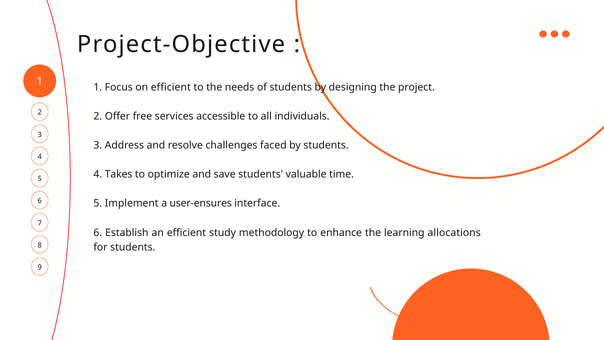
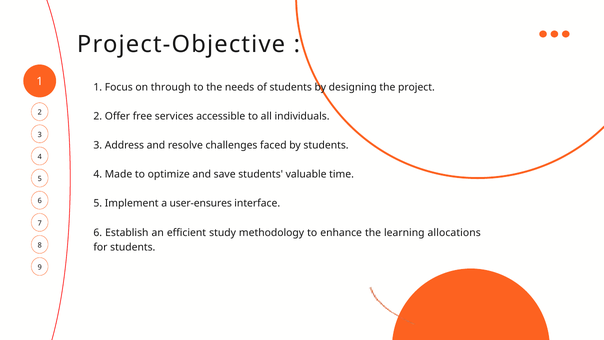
on efficient: efficient -> through
Takes: Takes -> Made
